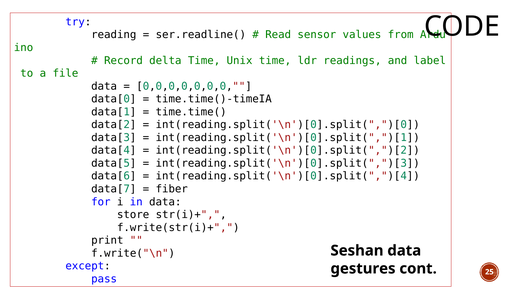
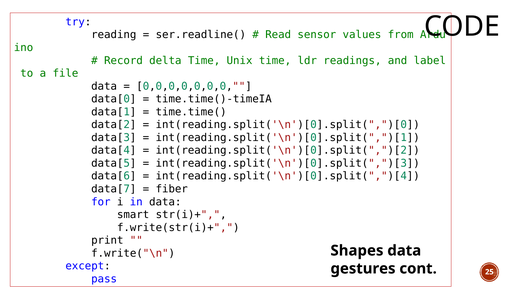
store: store -> smart
Seshan: Seshan -> Shapes
